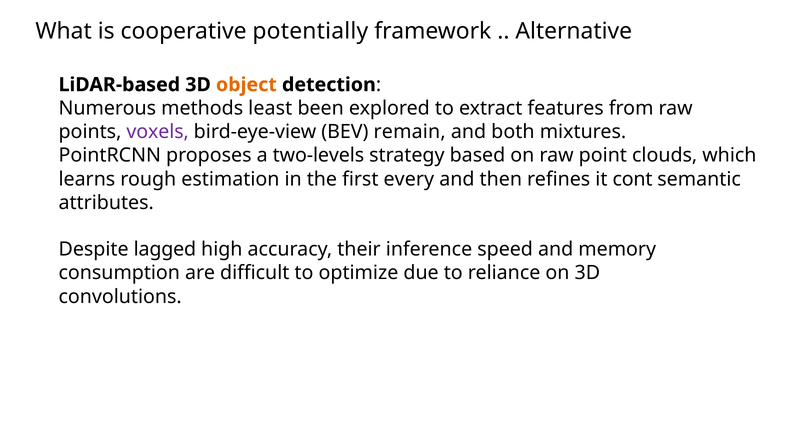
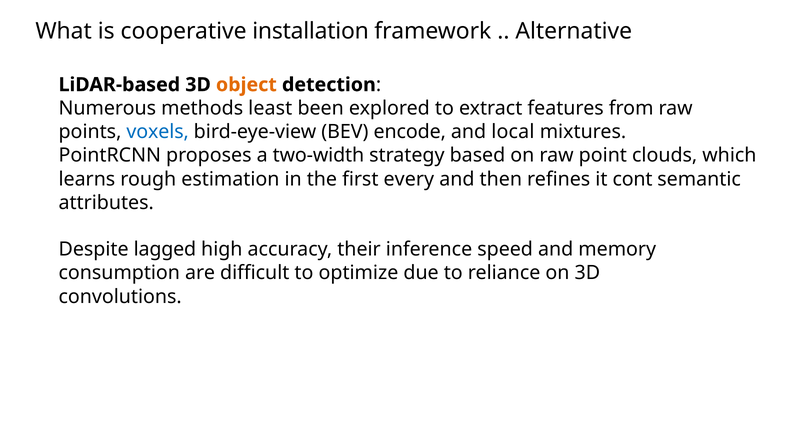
potentially: potentially -> installation
voxels colour: purple -> blue
remain: remain -> encode
both: both -> local
two-levels: two-levels -> two-width
